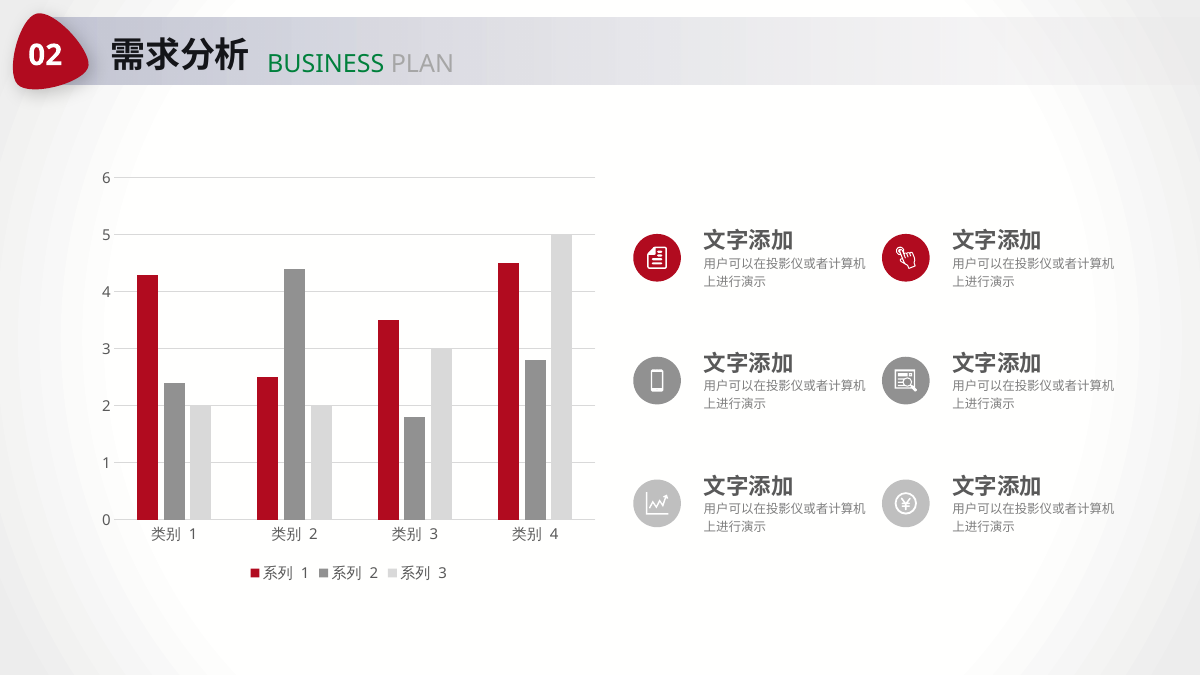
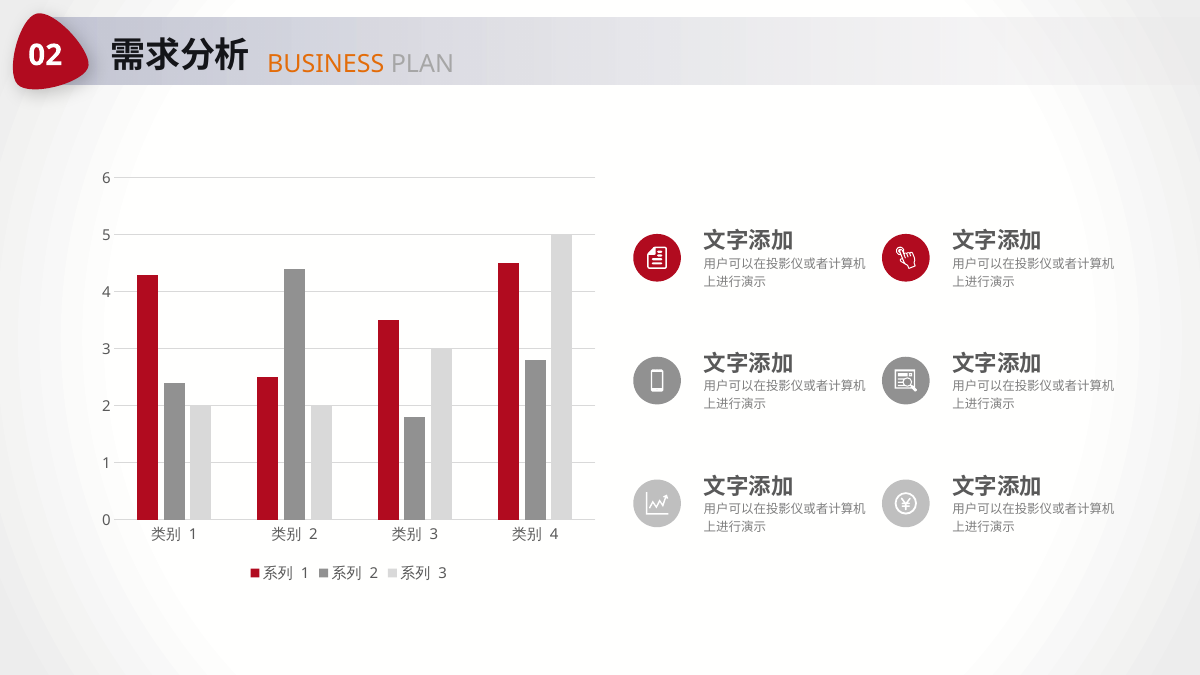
BUSINESS colour: green -> orange
